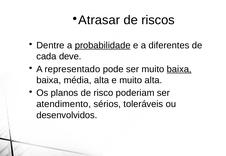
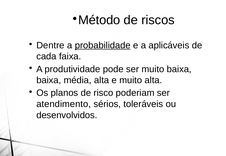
Atrasar: Atrasar -> Método
diferentes: diferentes -> aplicáveis
deve: deve -> faixa
representado: representado -> produtividade
baixa at (179, 69) underline: present -> none
